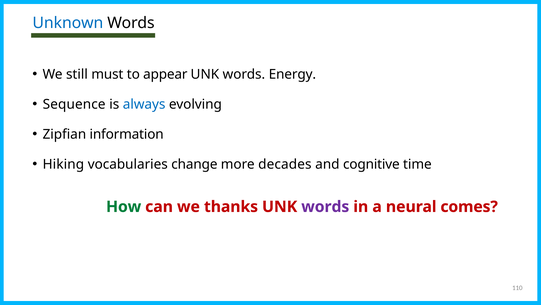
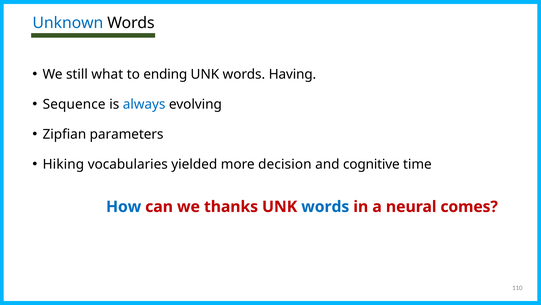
must: must -> what
appear: appear -> ending
Energy: Energy -> Having
information: information -> parameters
change: change -> yielded
decades: decades -> decision
How colour: green -> blue
words at (325, 206) colour: purple -> blue
